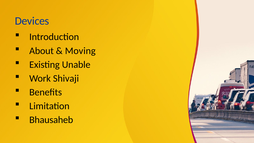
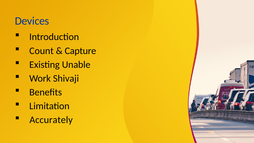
About: About -> Count
Moving: Moving -> Capture
Bhausaheb: Bhausaheb -> Accurately
